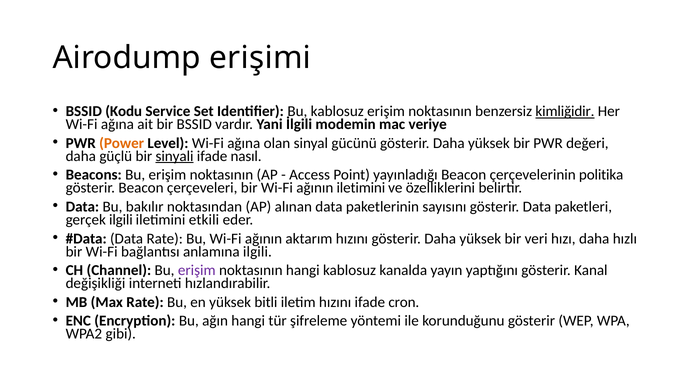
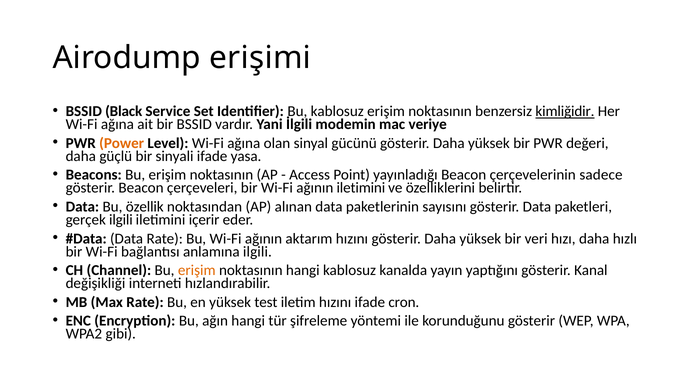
Kodu: Kodu -> Black
sinyali underline: present -> none
nasıl: nasıl -> yasa
politika: politika -> sadece
bakılır: bakılır -> özellik
etkili: etkili -> içerir
erişim at (197, 271) colour: purple -> orange
bitli: bitli -> test
